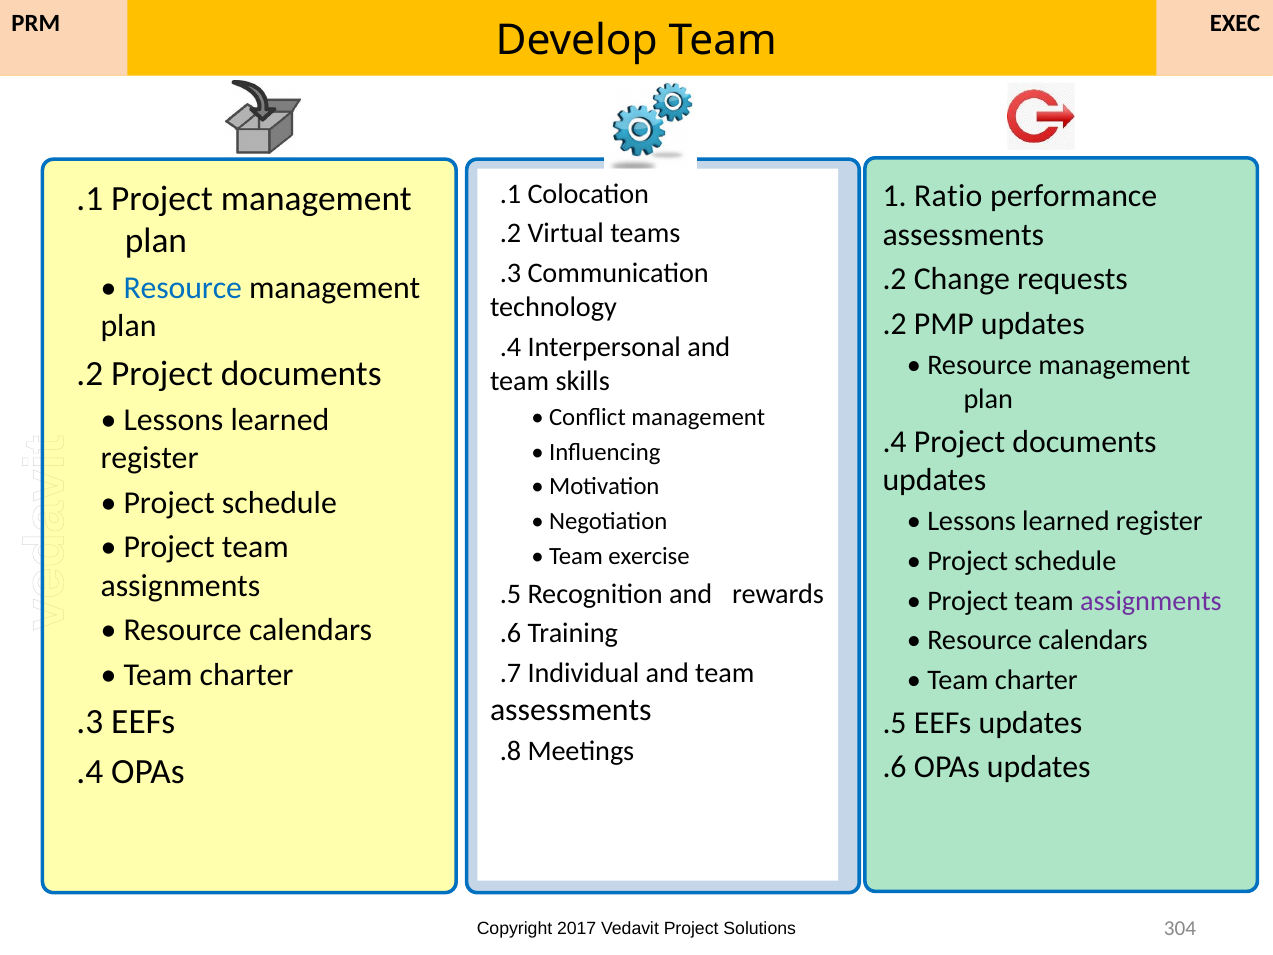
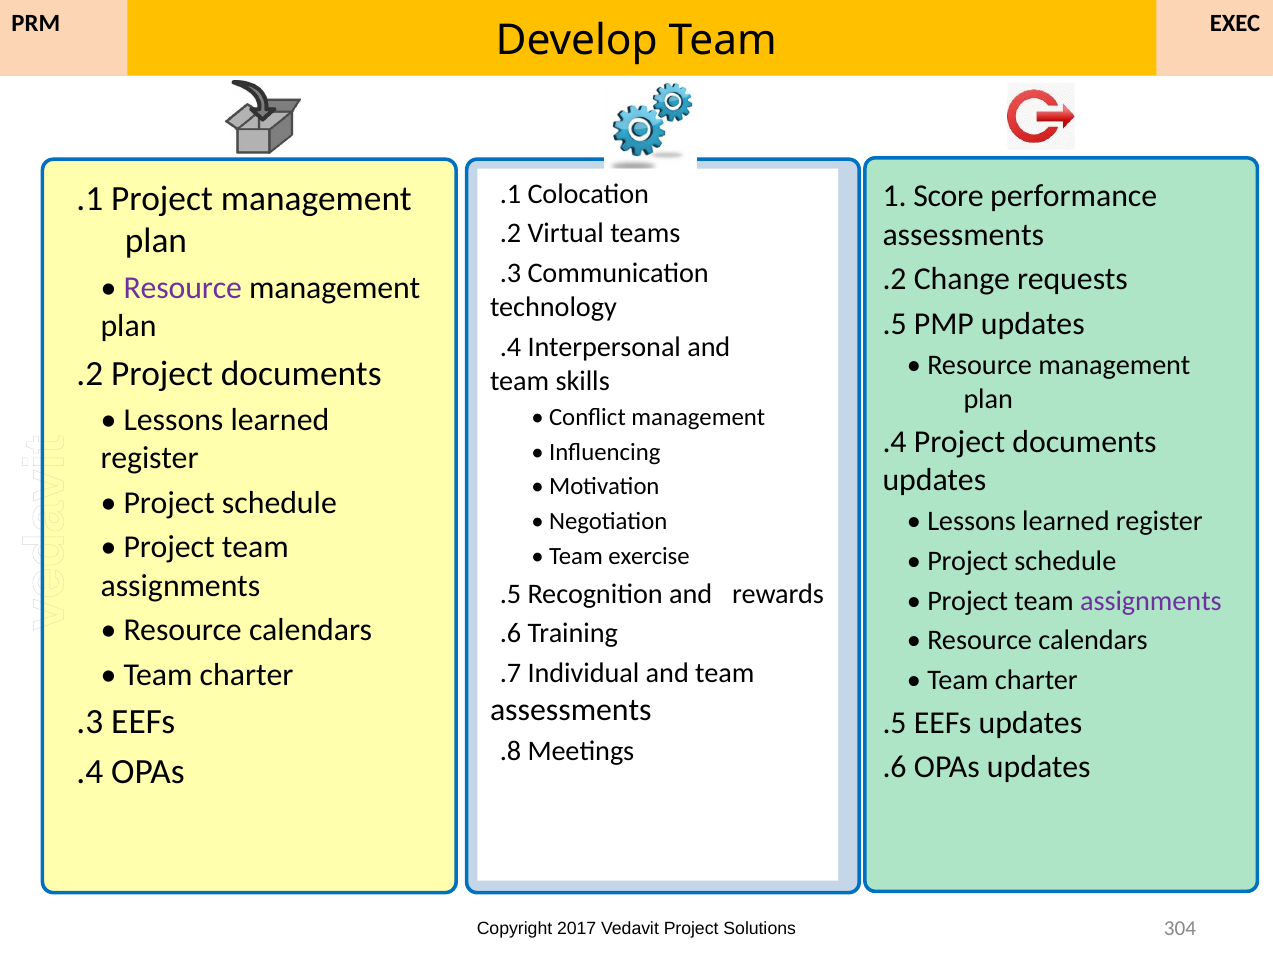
Ratio: Ratio -> Score
Resource at (183, 288) colour: blue -> purple
.2 at (895, 324): .2 -> .5
